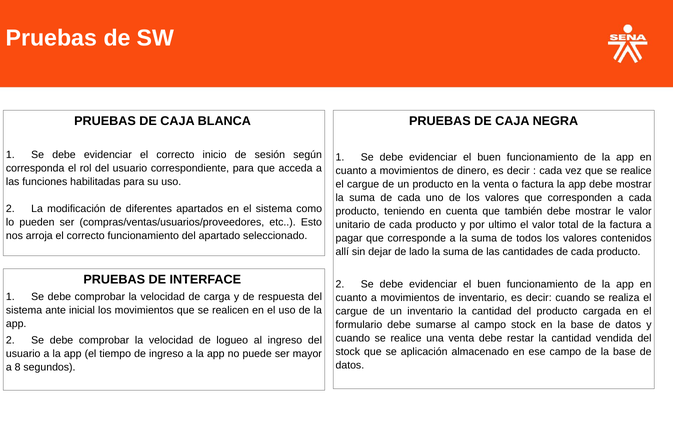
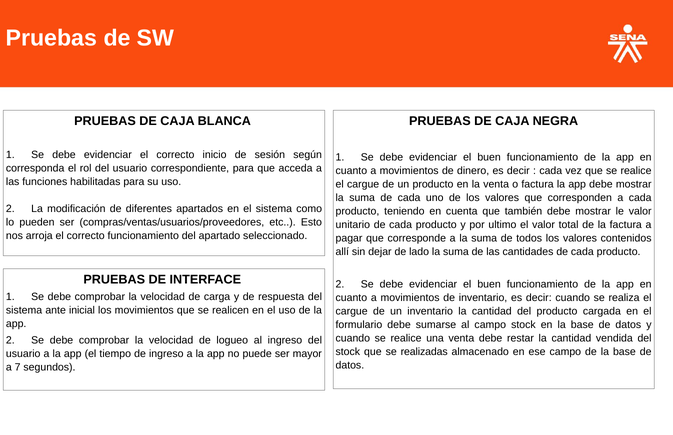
aplicación: aplicación -> realizadas
8: 8 -> 7
